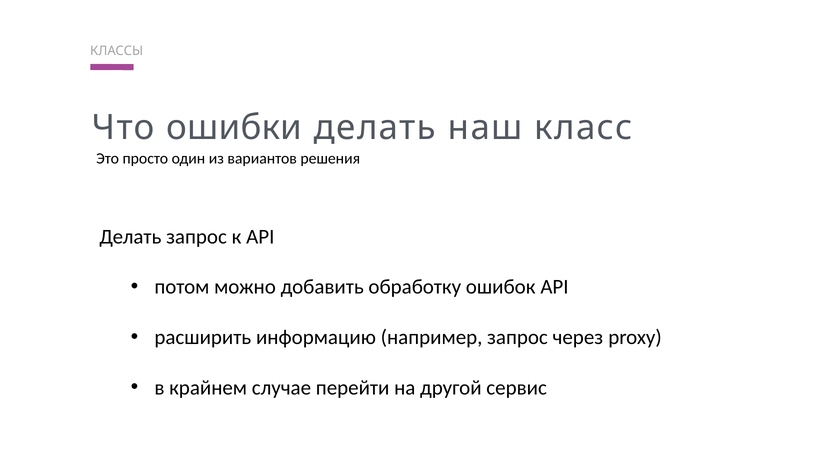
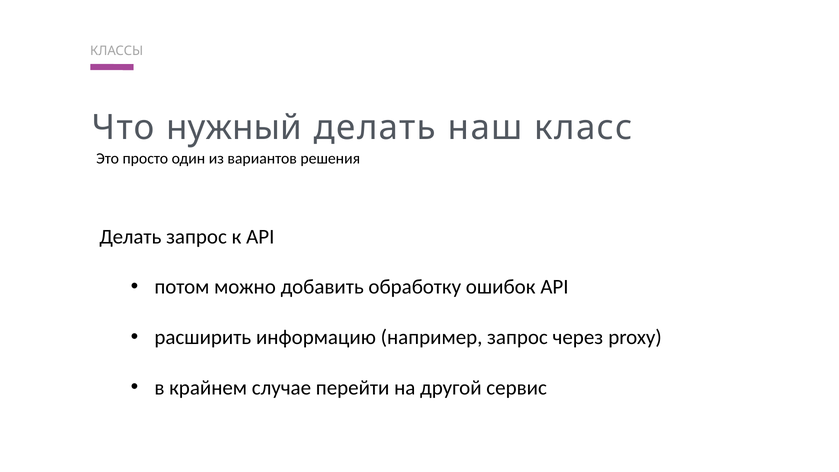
ошибки: ошибки -> нужный
